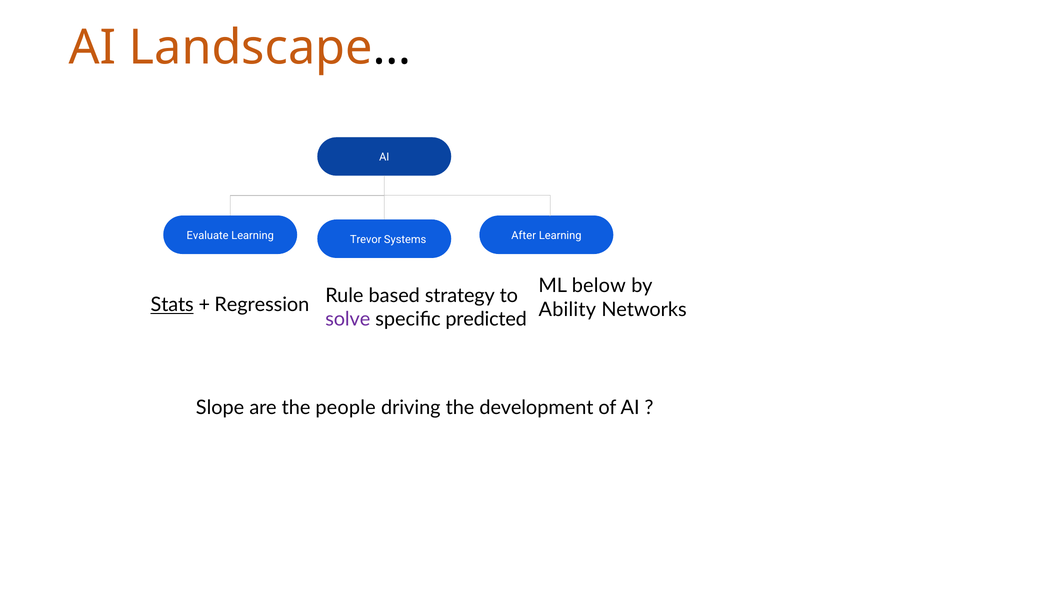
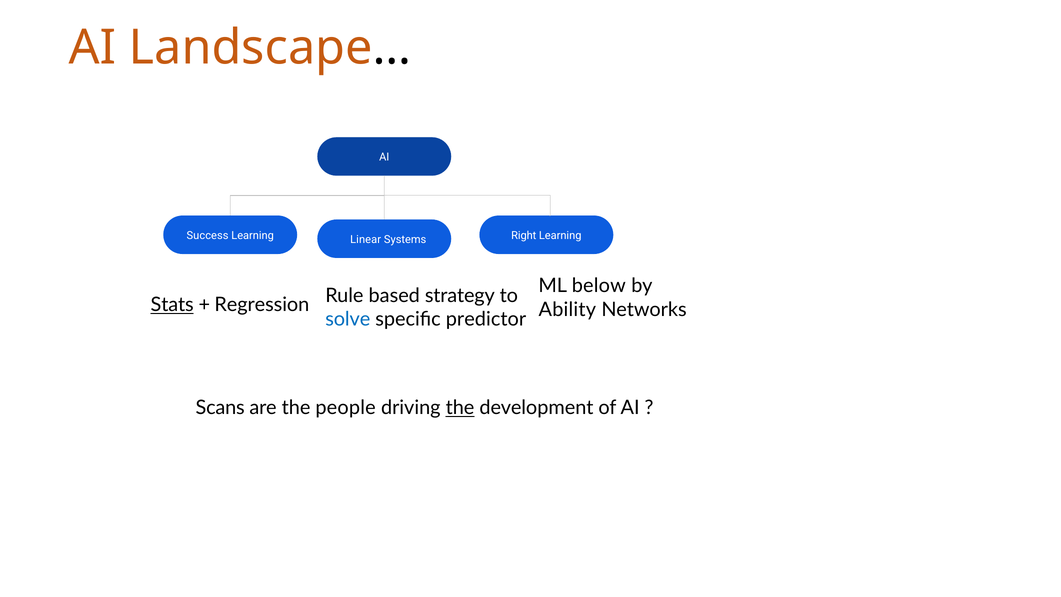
Evaluate: Evaluate -> Success
After: After -> Right
Trevor: Trevor -> Linear
solve colour: purple -> blue
predicted: predicted -> predictor
Slope: Slope -> Scans
the at (460, 408) underline: none -> present
